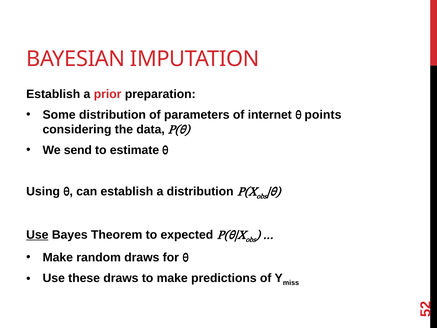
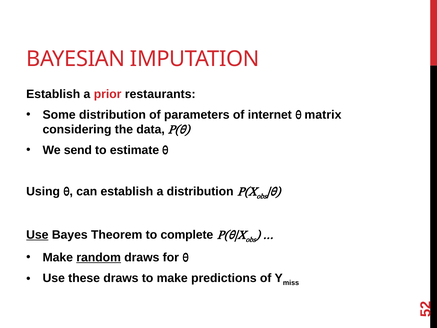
preparation: preparation -> restaurants
points: points -> matrix
expected: expected -> complete
random underline: none -> present
